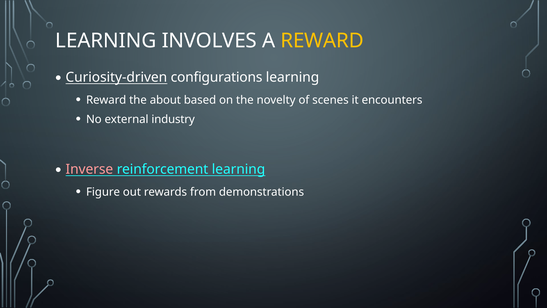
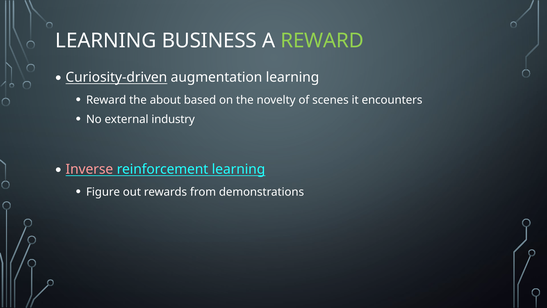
INVOLVES: INVOLVES -> BUSINESS
REWARD at (322, 41) colour: yellow -> light green
configurations: configurations -> augmentation
